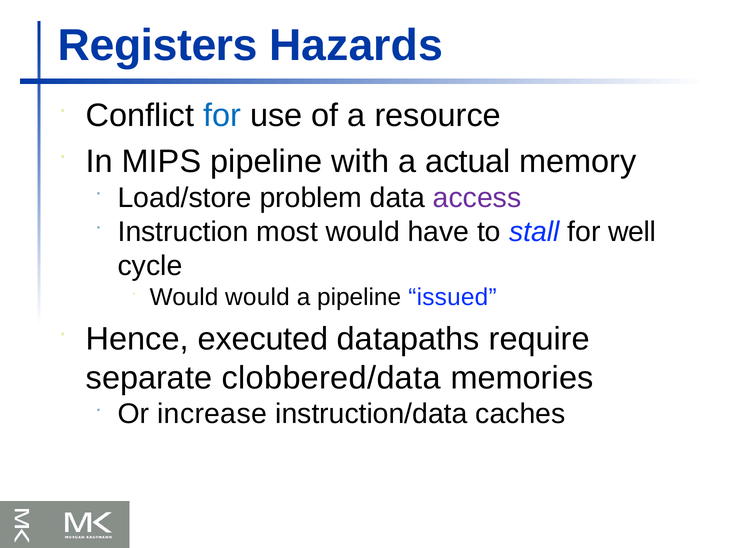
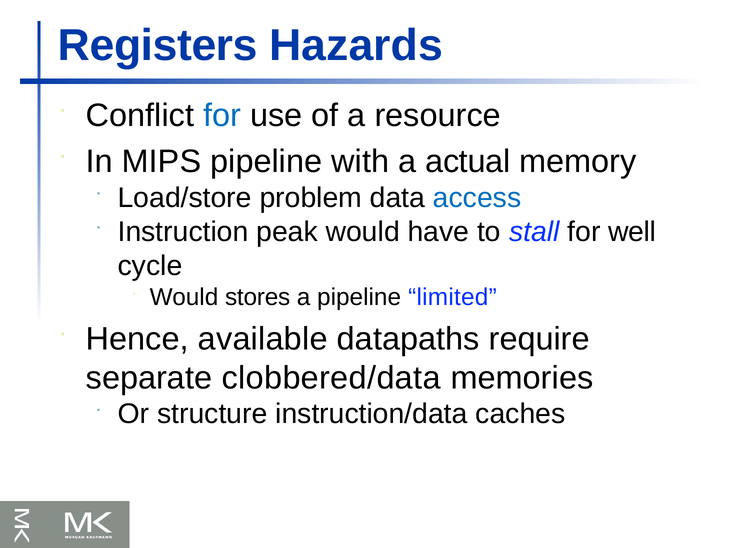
access colour: purple -> blue
most: most -> peak
Would would: would -> stores
issued: issued -> limited
executed: executed -> available
increase: increase -> structure
